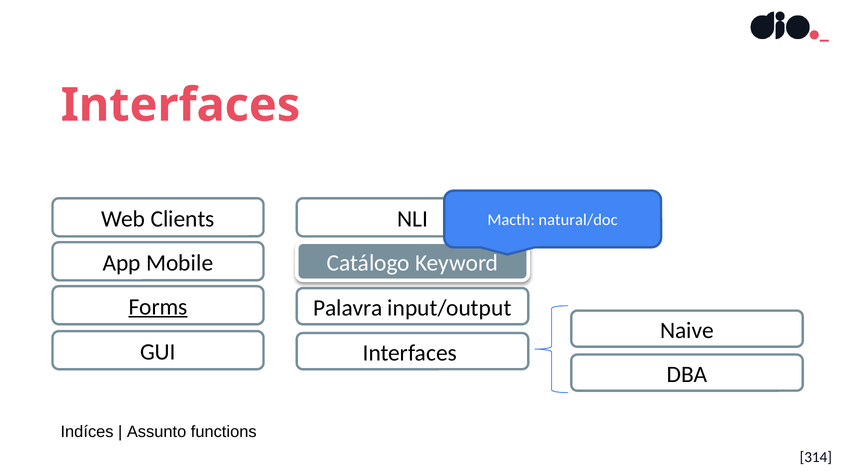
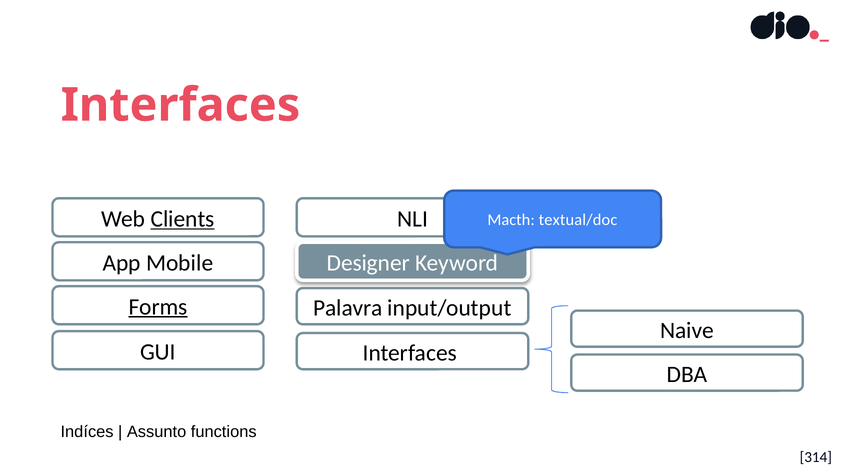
Clients underline: none -> present
natural/doc: natural/doc -> textual/doc
Catálogo: Catálogo -> Designer
